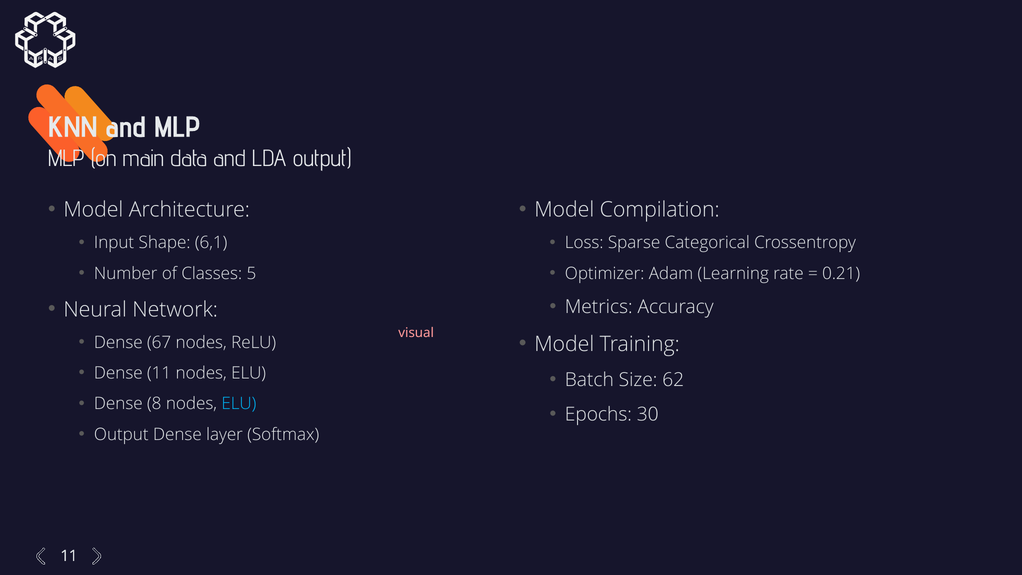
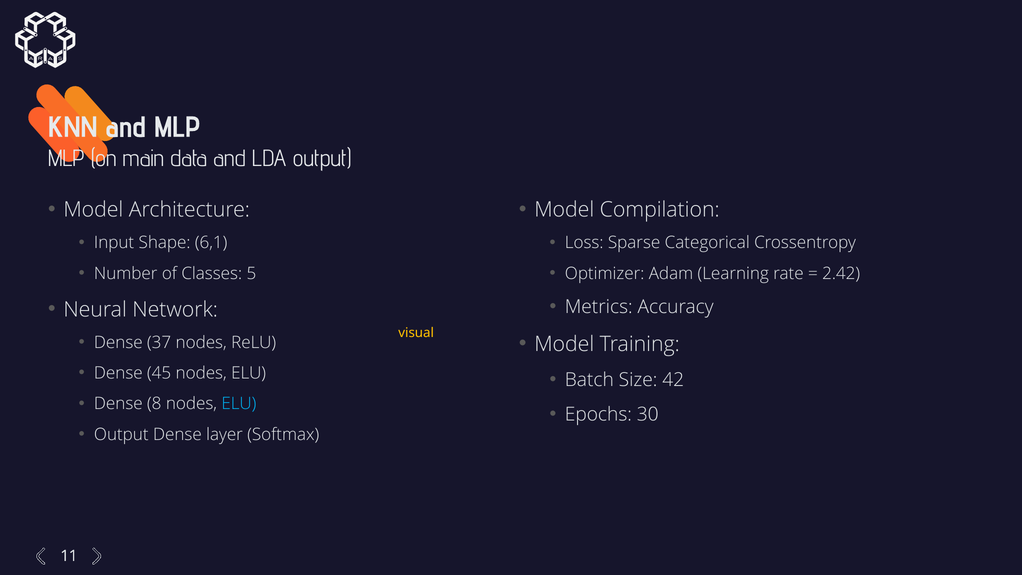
0.21: 0.21 -> 2.42
visual colour: pink -> yellow
67: 67 -> 37
Dense 11: 11 -> 45
62: 62 -> 42
